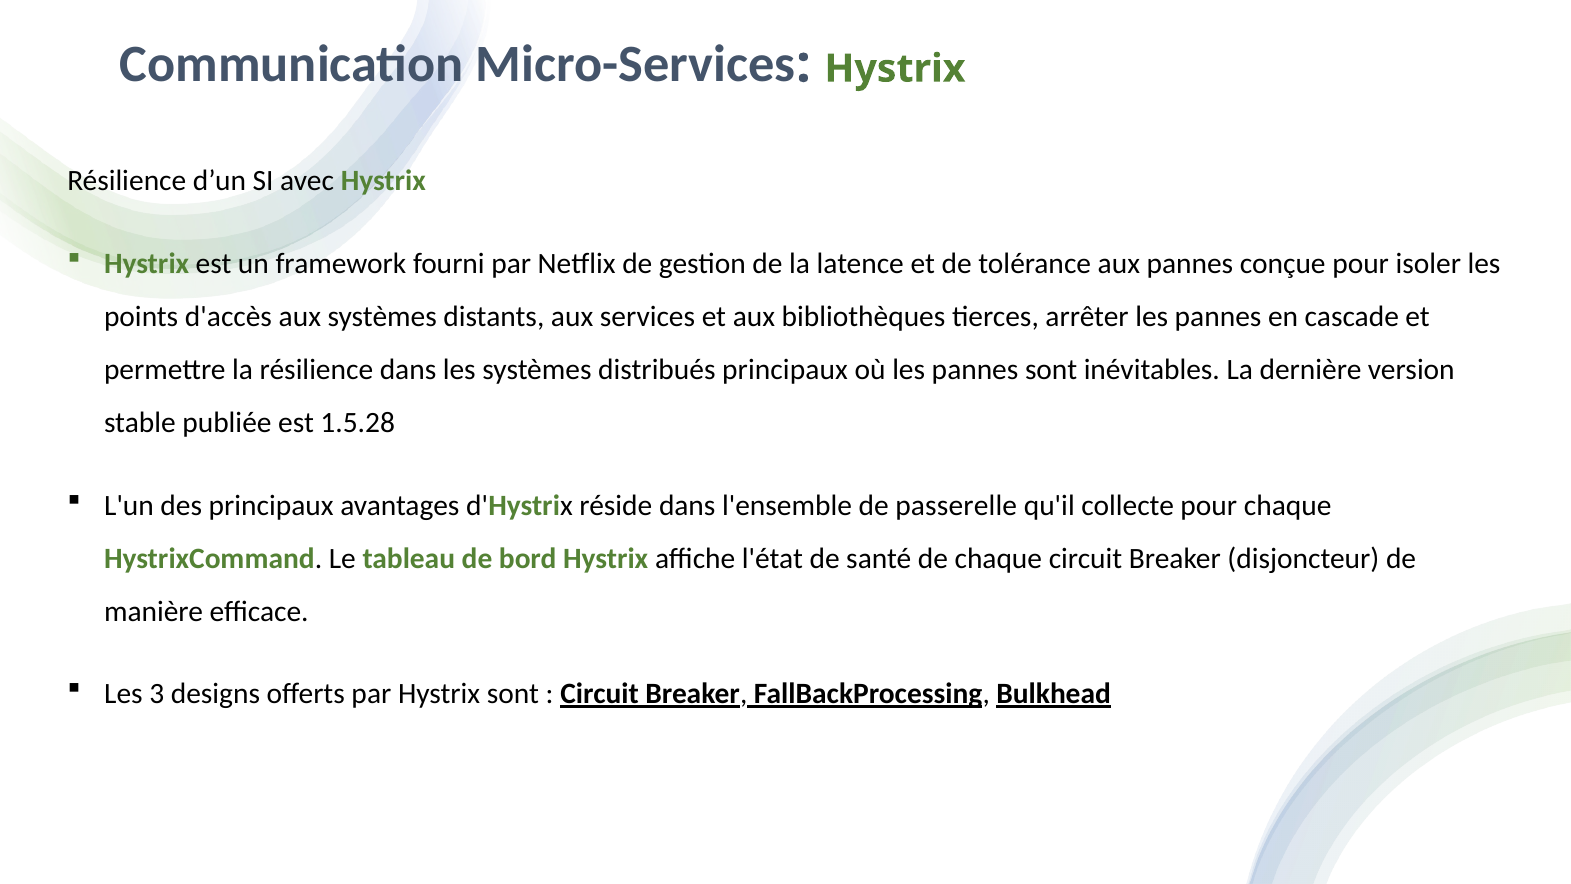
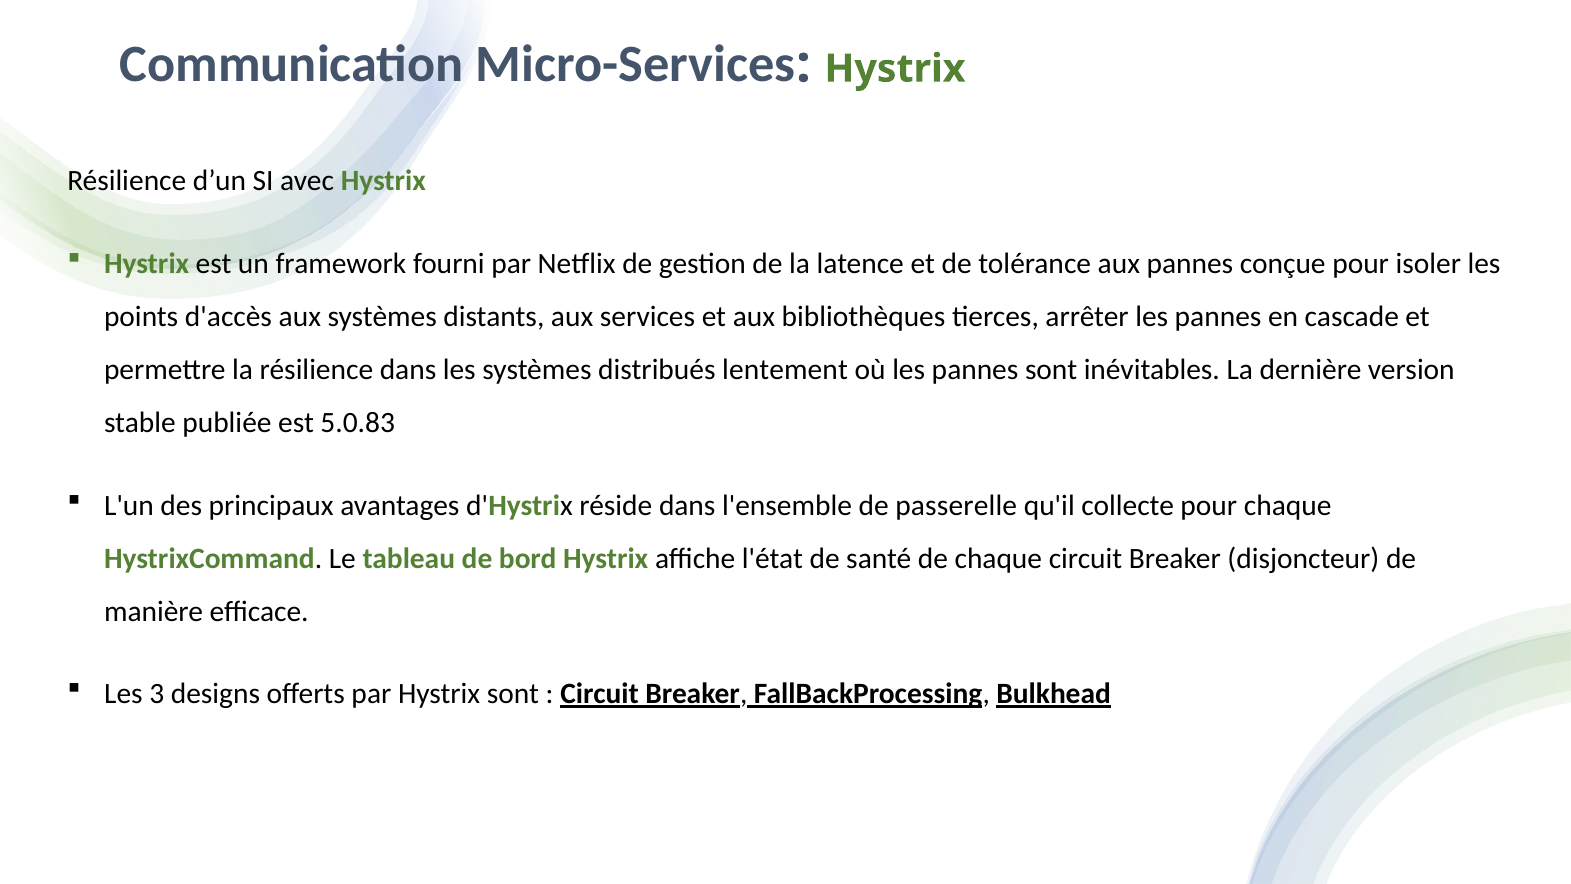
distribués principaux: principaux -> lentement
1.5.28: 1.5.28 -> 5.0.83
